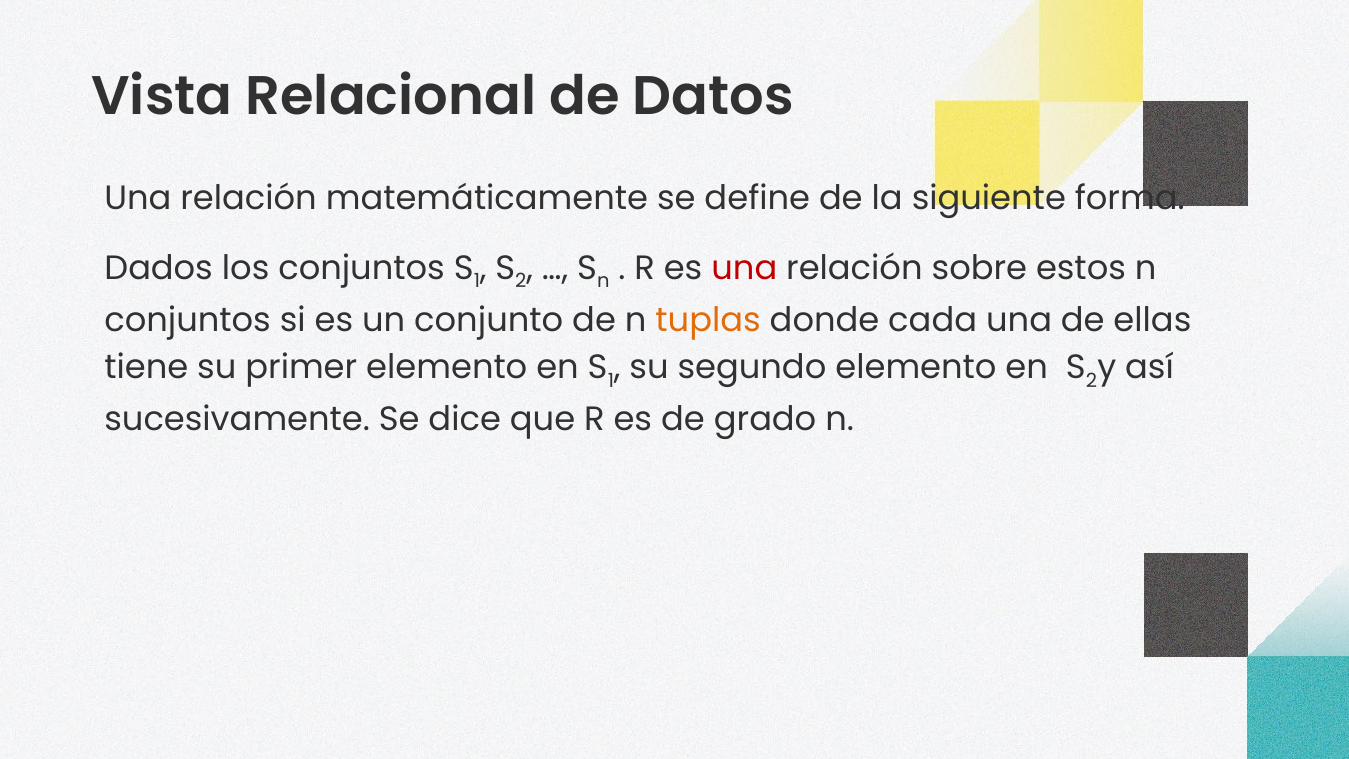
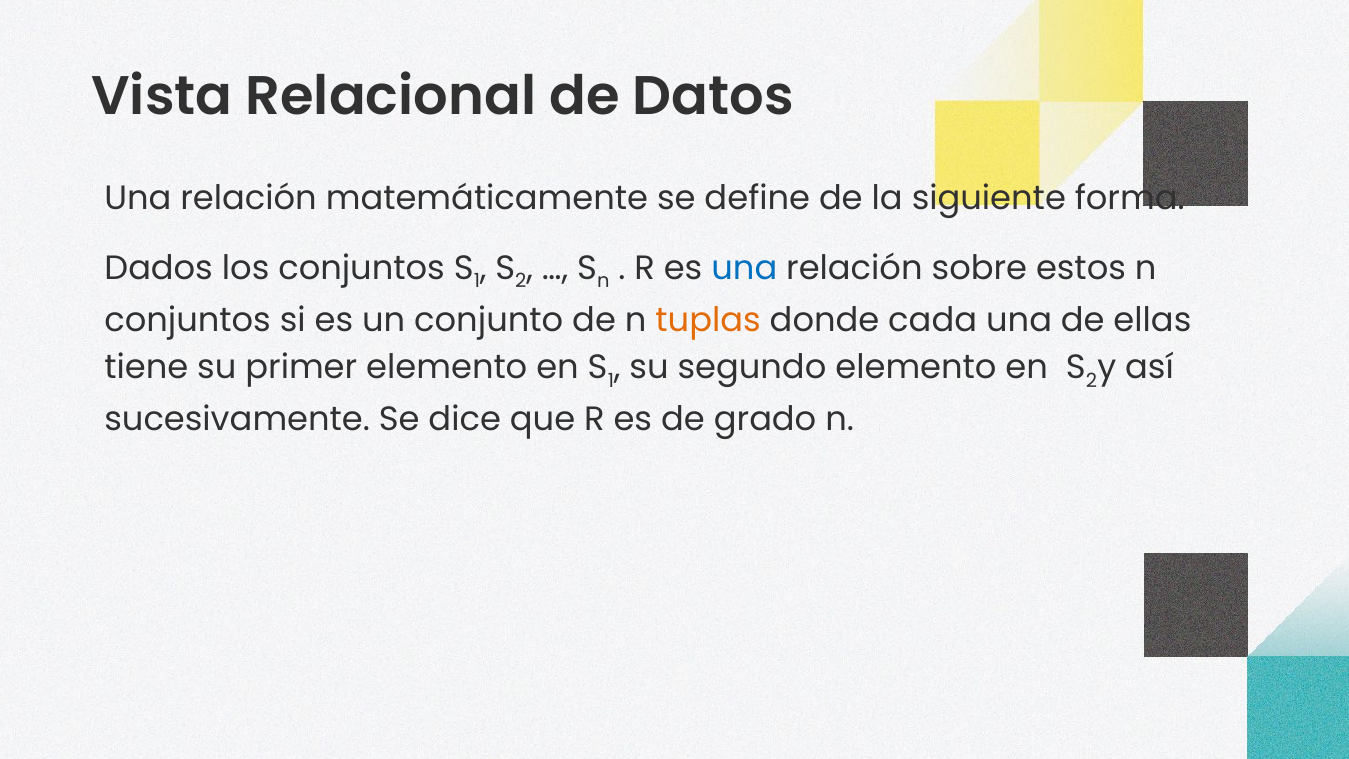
una at (744, 268) colour: red -> blue
